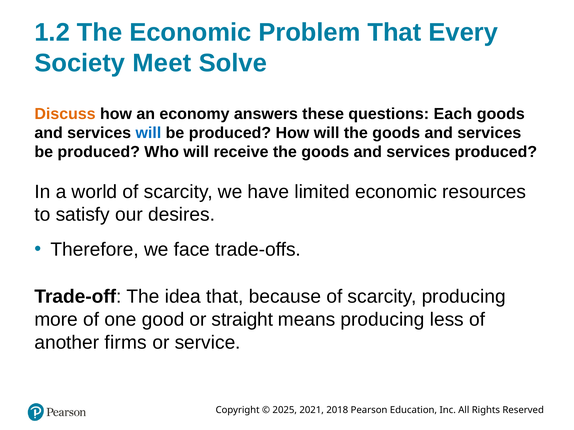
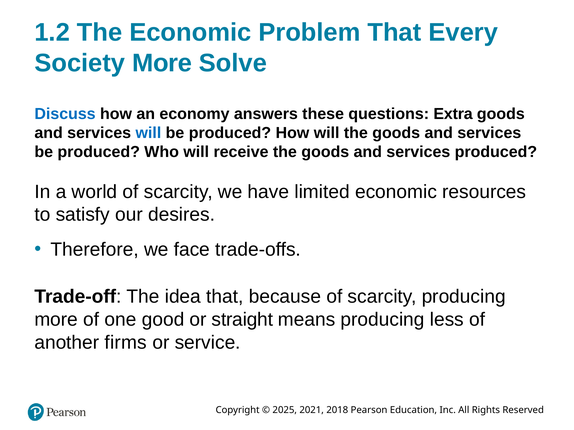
Society Meet: Meet -> More
Discuss colour: orange -> blue
Each: Each -> Extra
